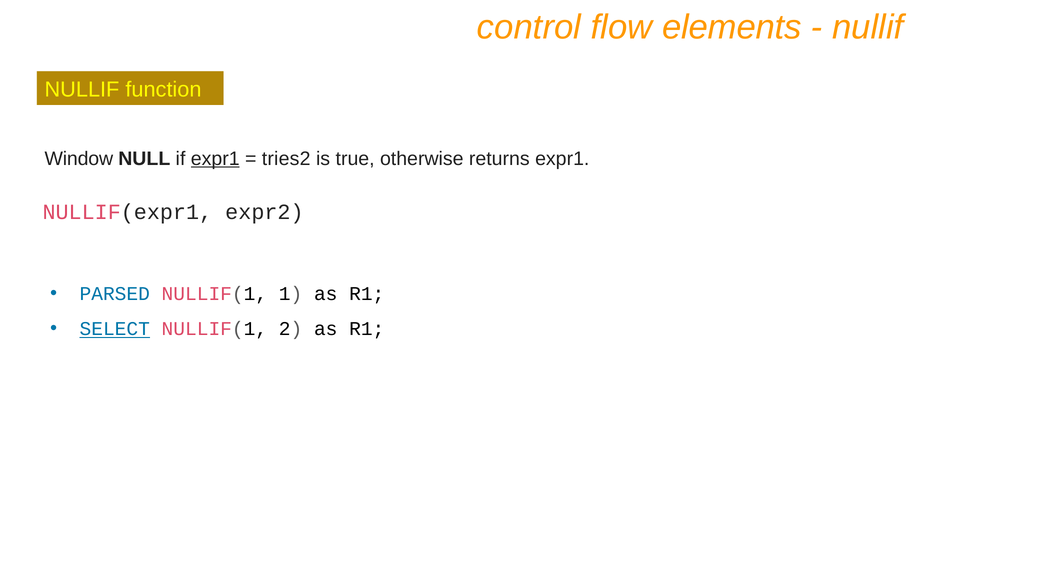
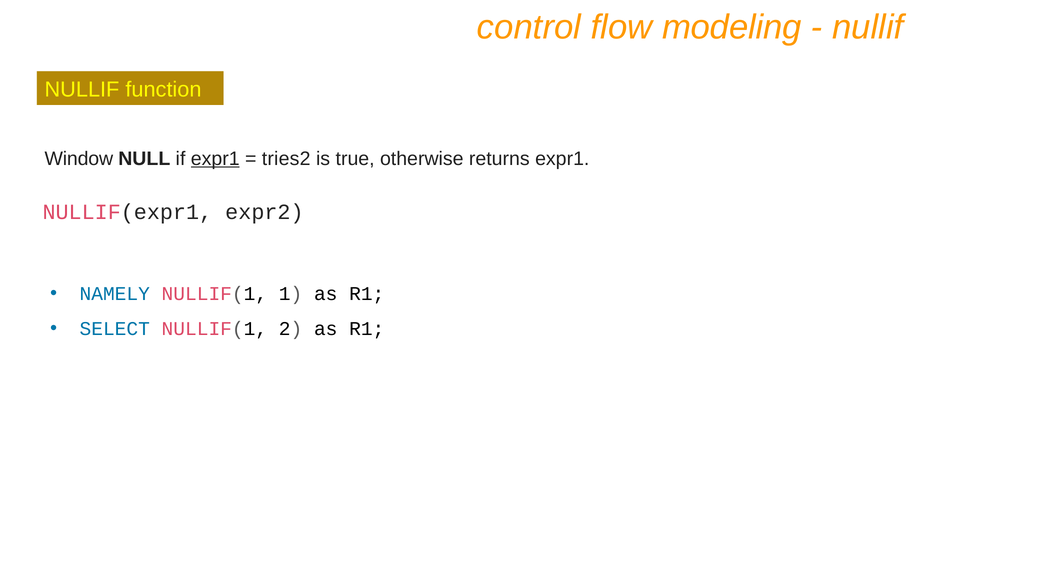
elements: elements -> modeling
PARSED: PARSED -> NAMELY
SELECT underline: present -> none
